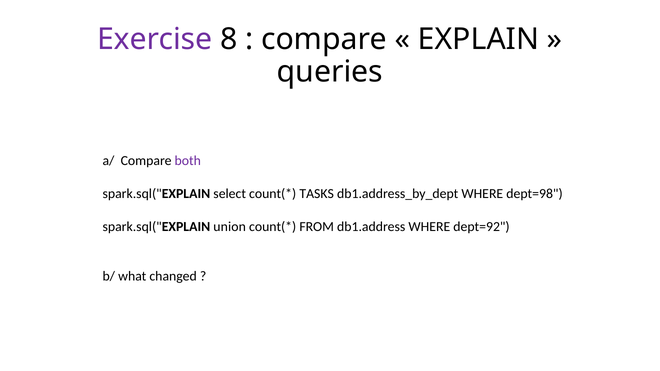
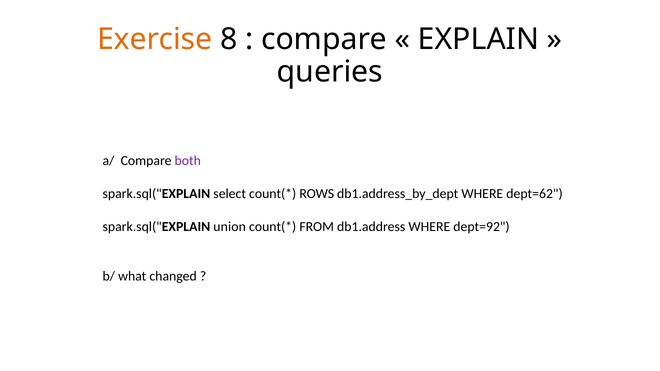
Exercise colour: purple -> orange
TASKS: TASKS -> ROWS
dept=98: dept=98 -> dept=62
